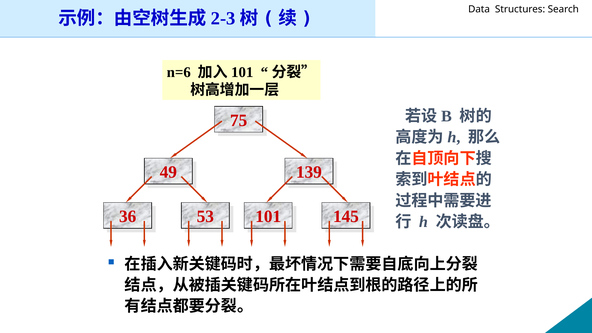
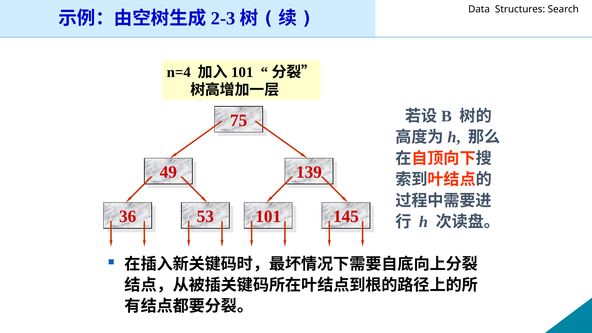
n=6: n=6 -> n=4
